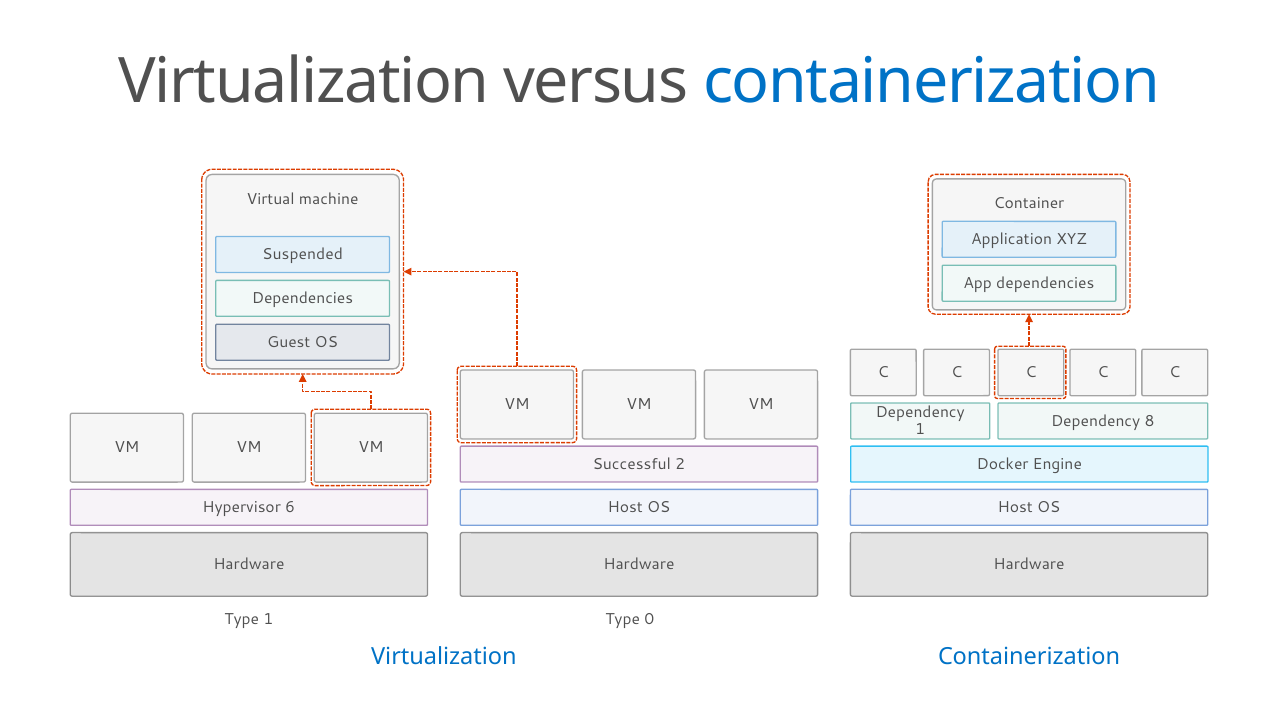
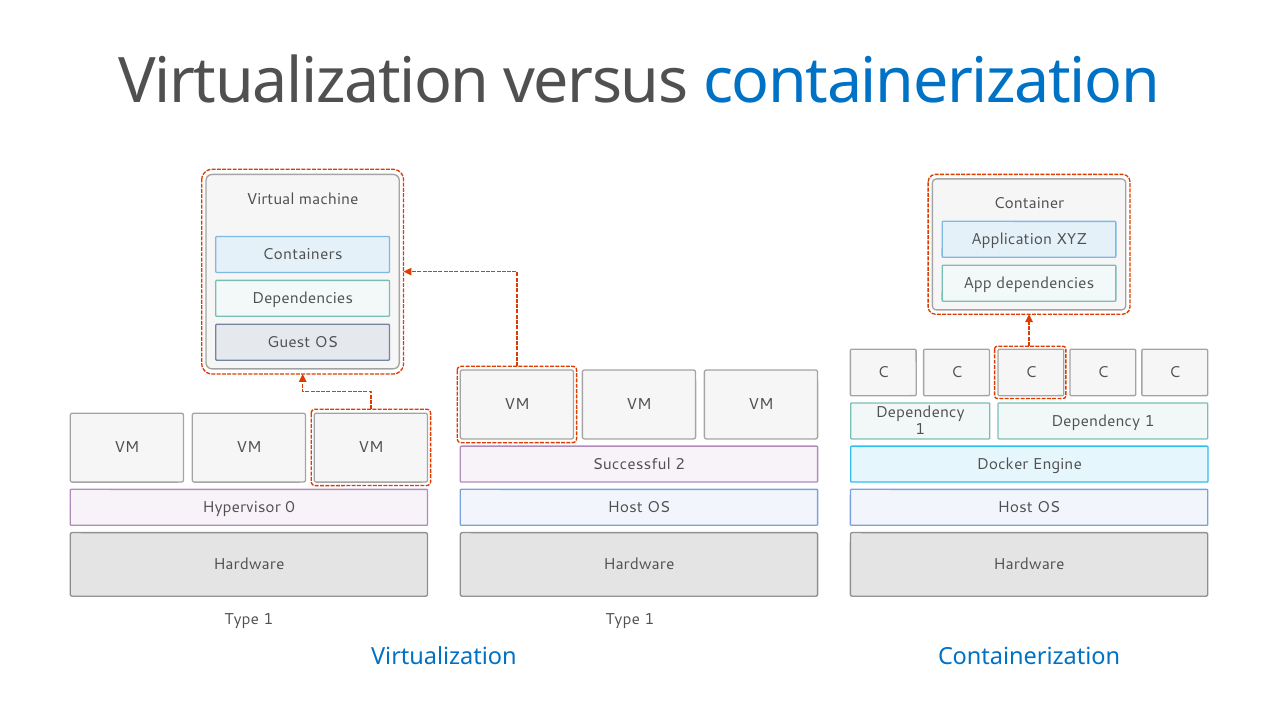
Suspended: Suspended -> Containers
8 at (1150, 421): 8 -> 1
6: 6 -> 0
0 at (649, 619): 0 -> 1
